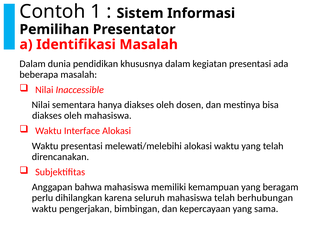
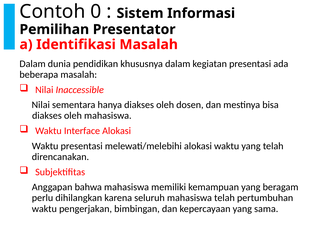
1: 1 -> 0
berhubungan: berhubungan -> pertumbuhan
